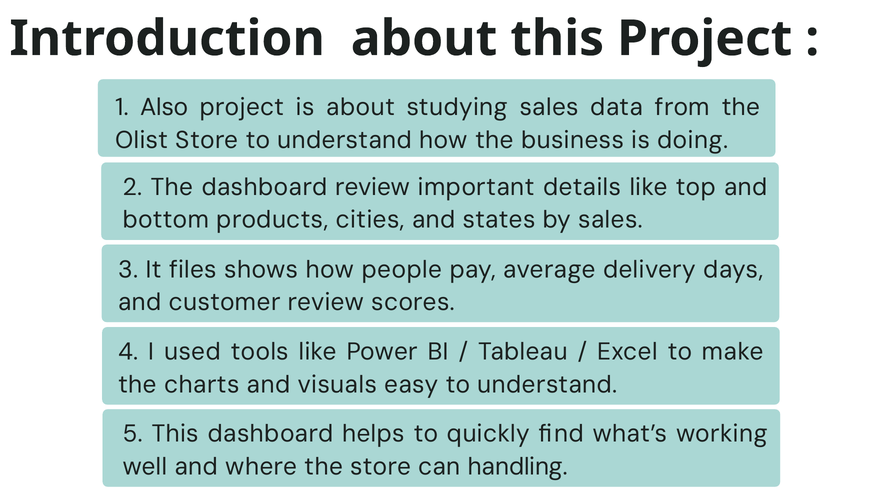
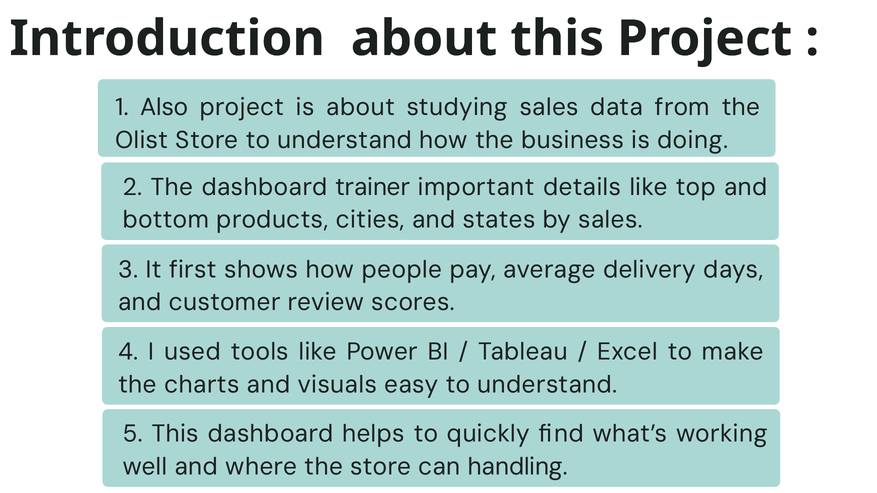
dashboard review: review -> trainer
files: files -> first
